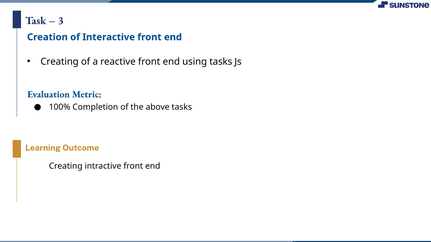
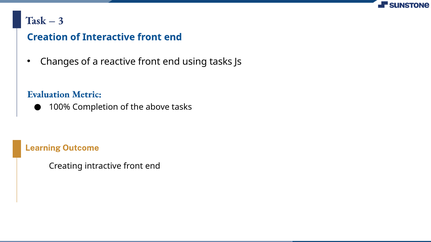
Creating at (60, 62): Creating -> Changes
